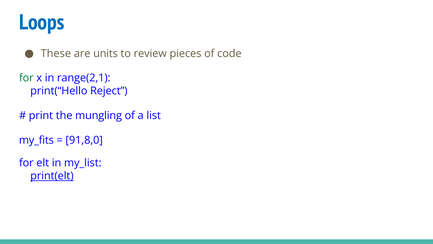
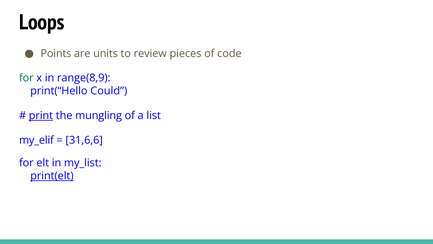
Loops colour: blue -> black
These: These -> Points
range(2,1: range(2,1 -> range(8,9
Reject: Reject -> Could
print underline: none -> present
my_fits: my_fits -> my_elif
91,8,0: 91,8,0 -> 31,6,6
